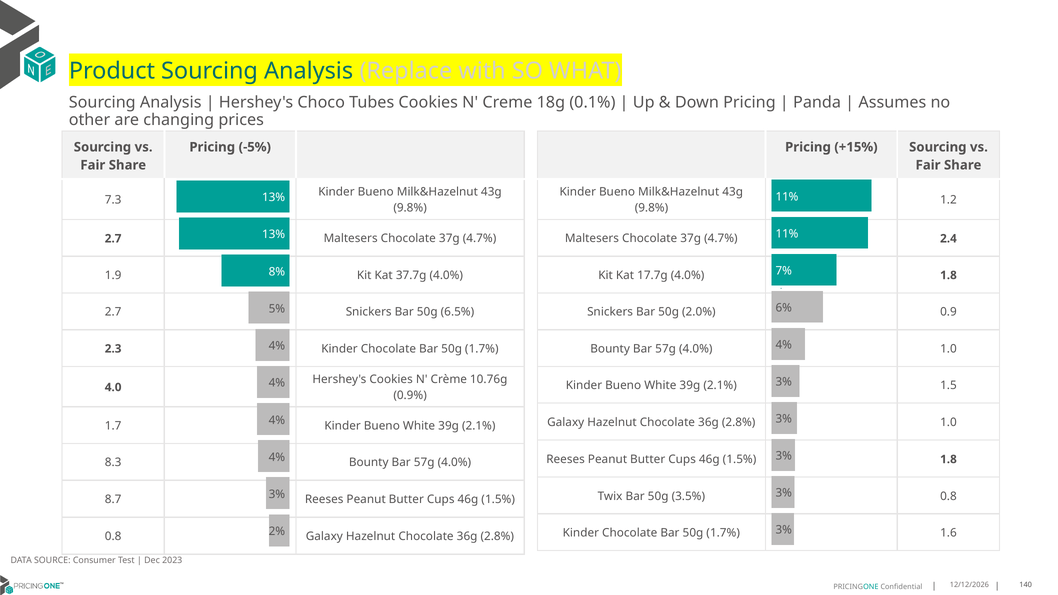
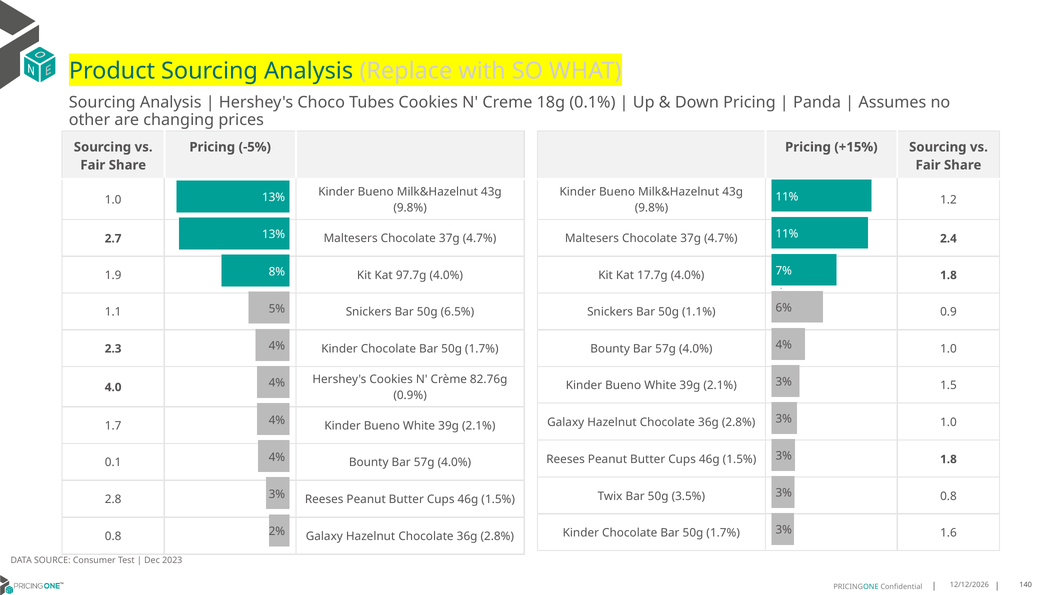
7.3 at (113, 200): 7.3 -> 1.0
37.7g: 37.7g -> 97.7g
2.7 at (113, 312): 2.7 -> 1.1
2.0%: 2.0% -> 1.1%
10.76g: 10.76g -> 82.76g
8.3: 8.3 -> 0.1
8.7: 8.7 -> 2.8
